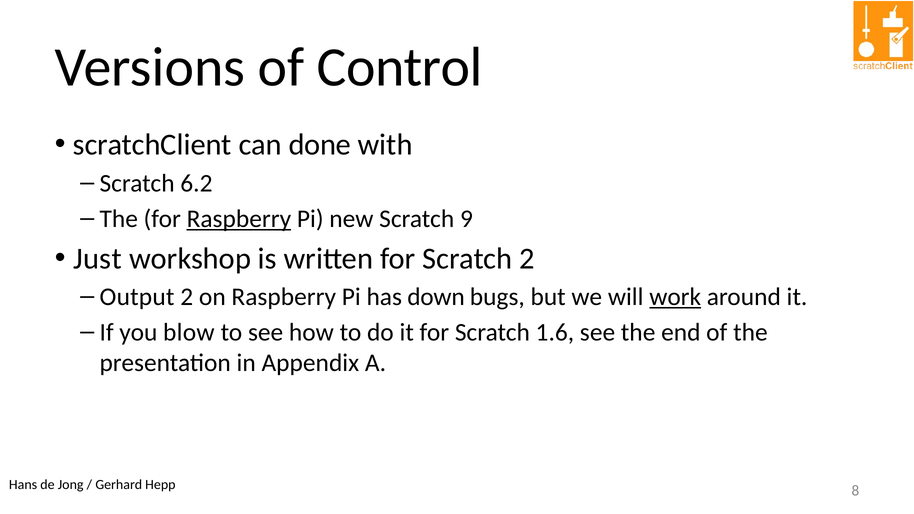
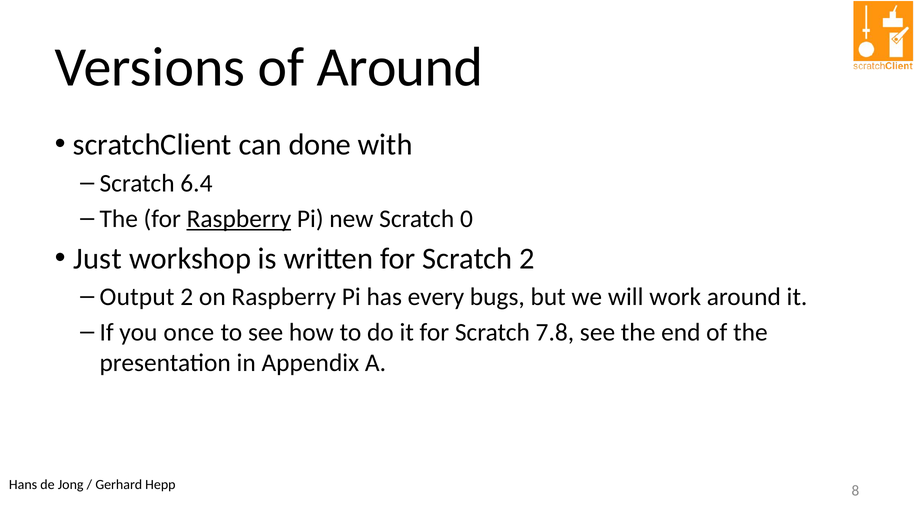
of Control: Control -> Around
6.2: 6.2 -> 6.4
9: 9 -> 0
down: down -> every
work underline: present -> none
blow: blow -> once
1.6: 1.6 -> 7.8
